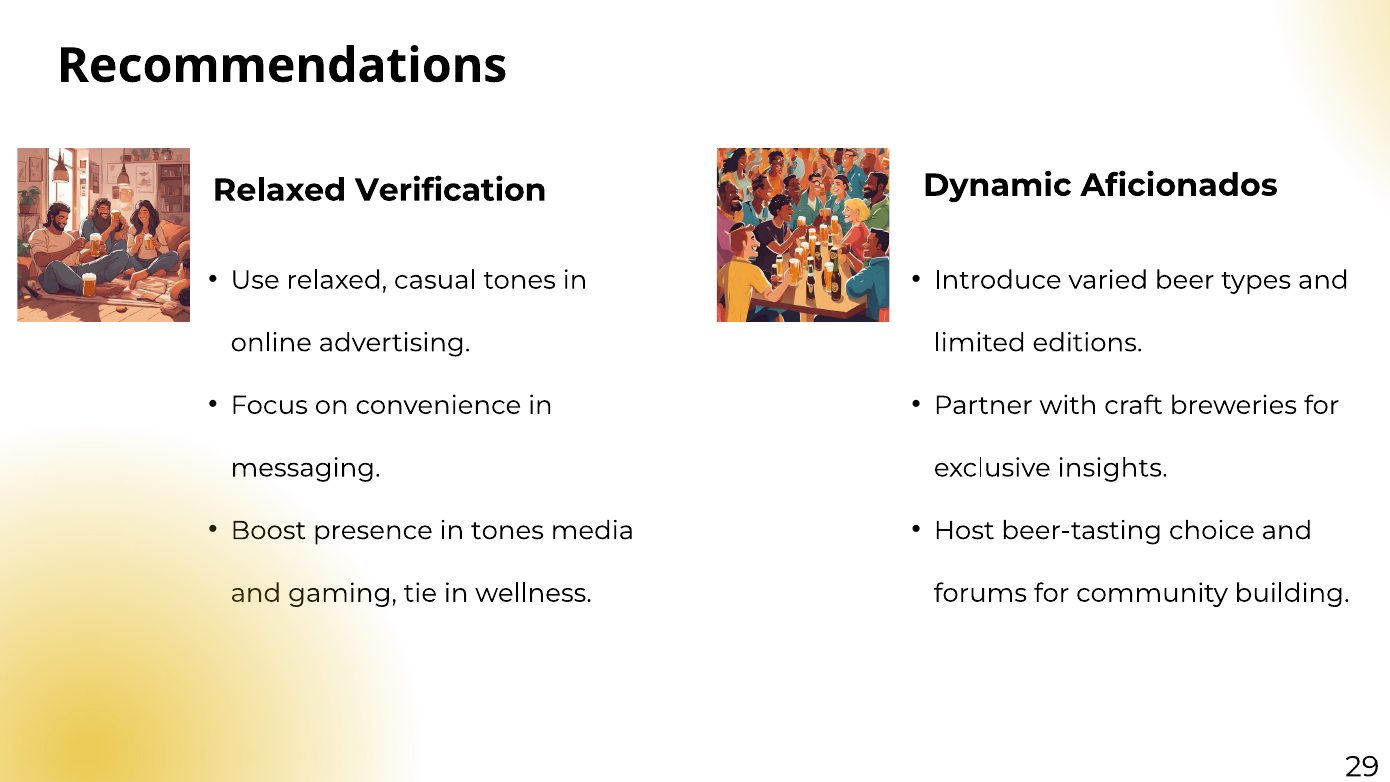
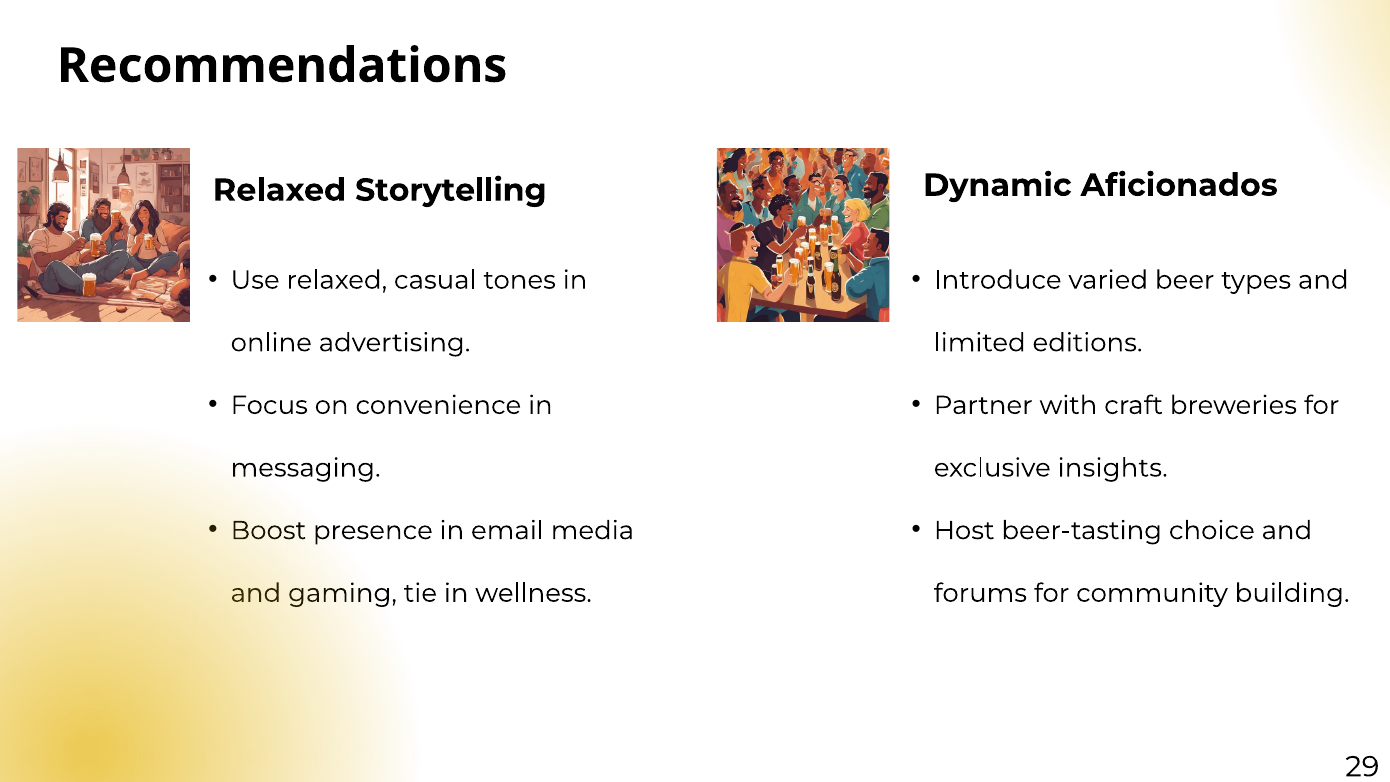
Verification: Verification -> Storytelling
tones at (507, 531): tones -> email
